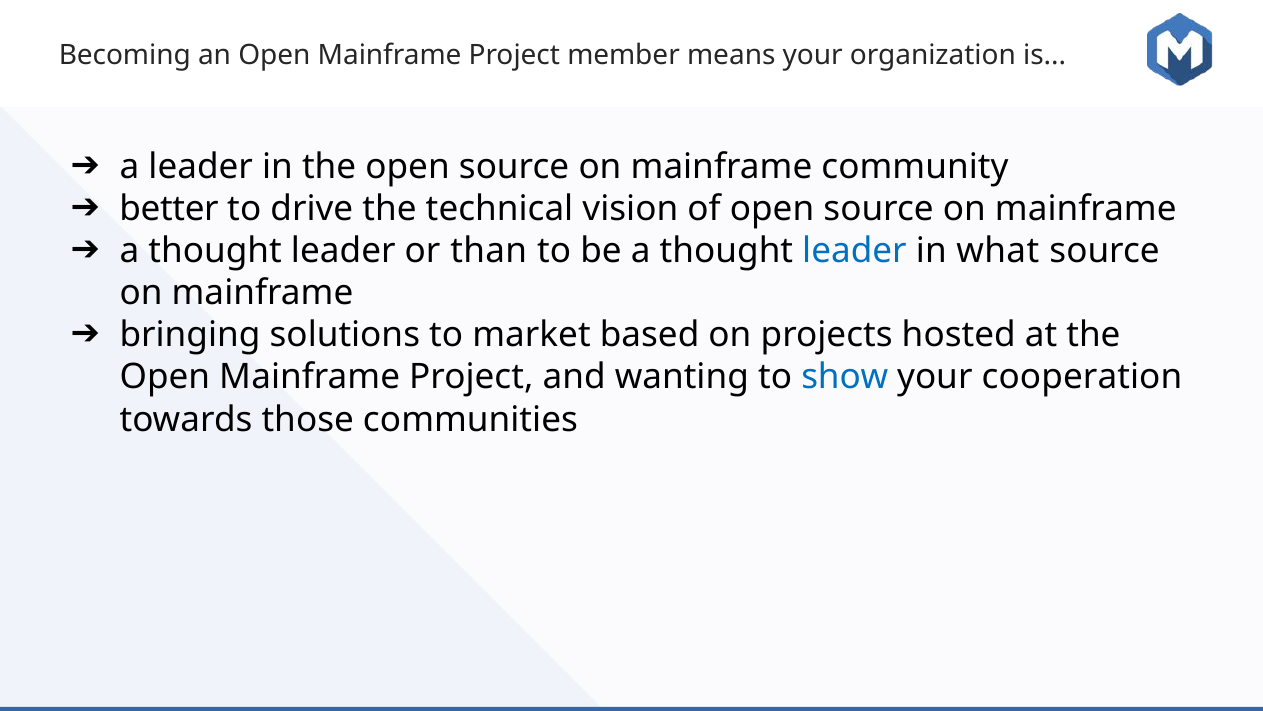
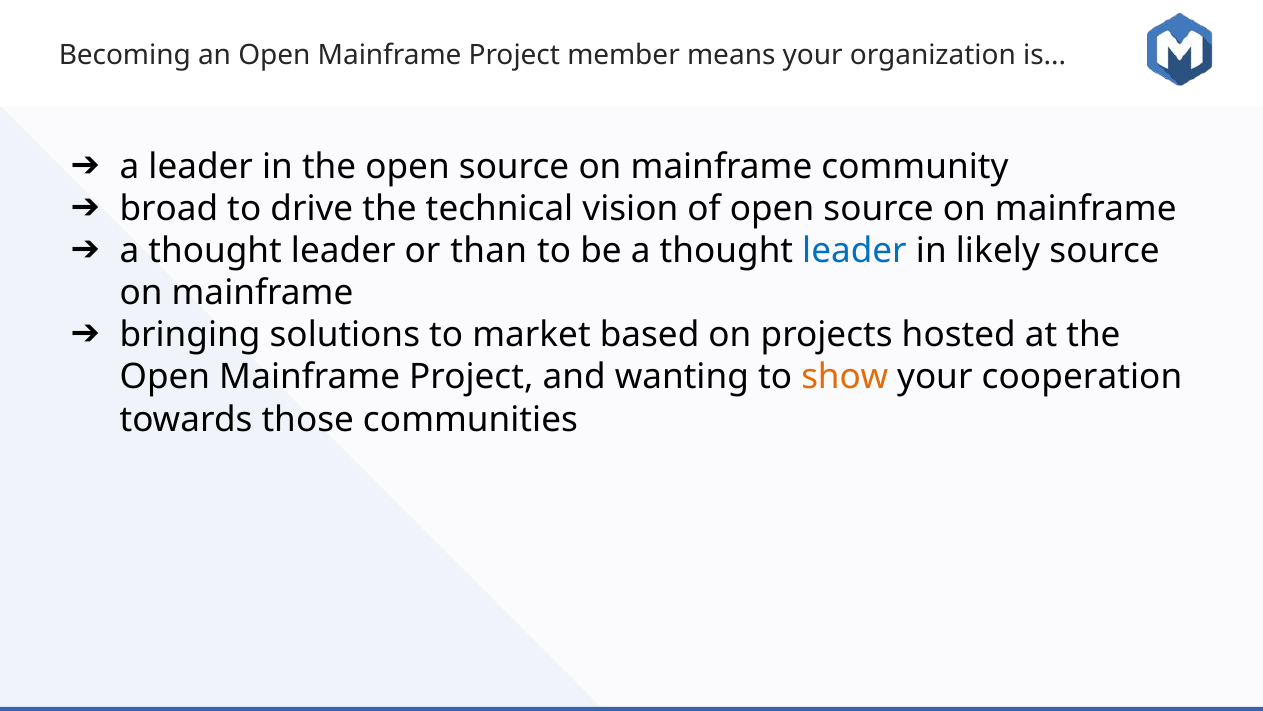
better: better -> broad
what: what -> likely
show colour: blue -> orange
